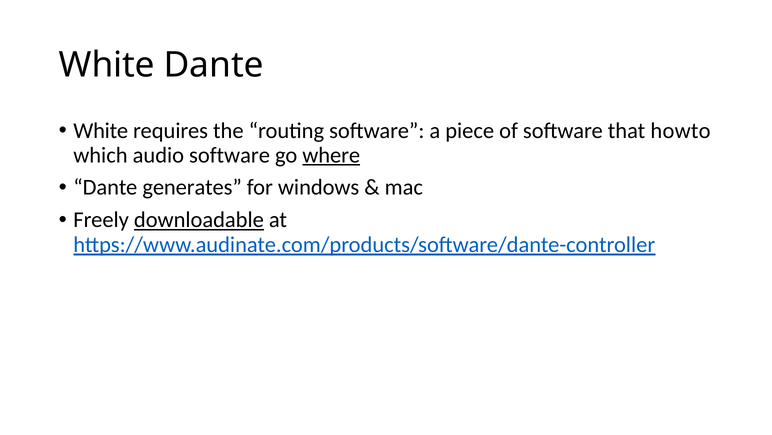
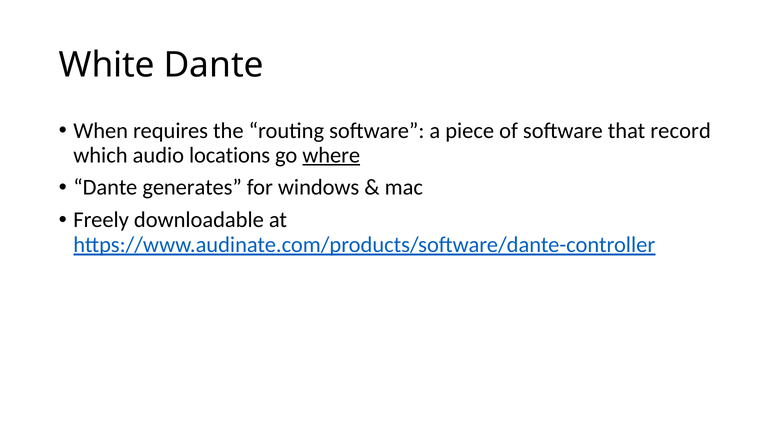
White at (101, 131): White -> When
howto: howto -> record
audio software: software -> locations
downloadable underline: present -> none
